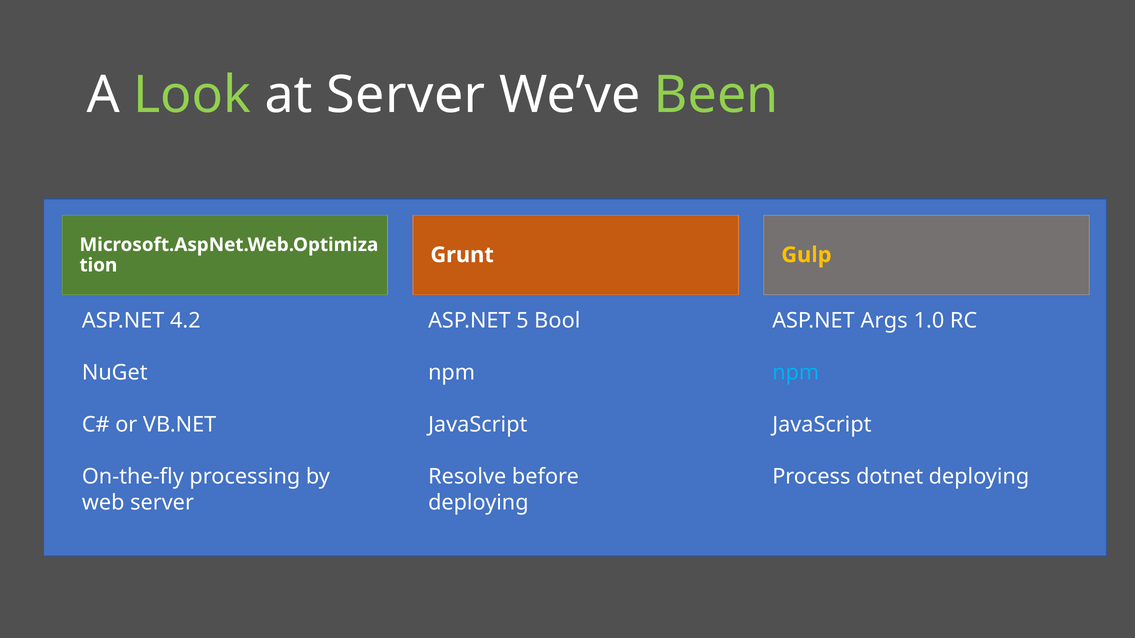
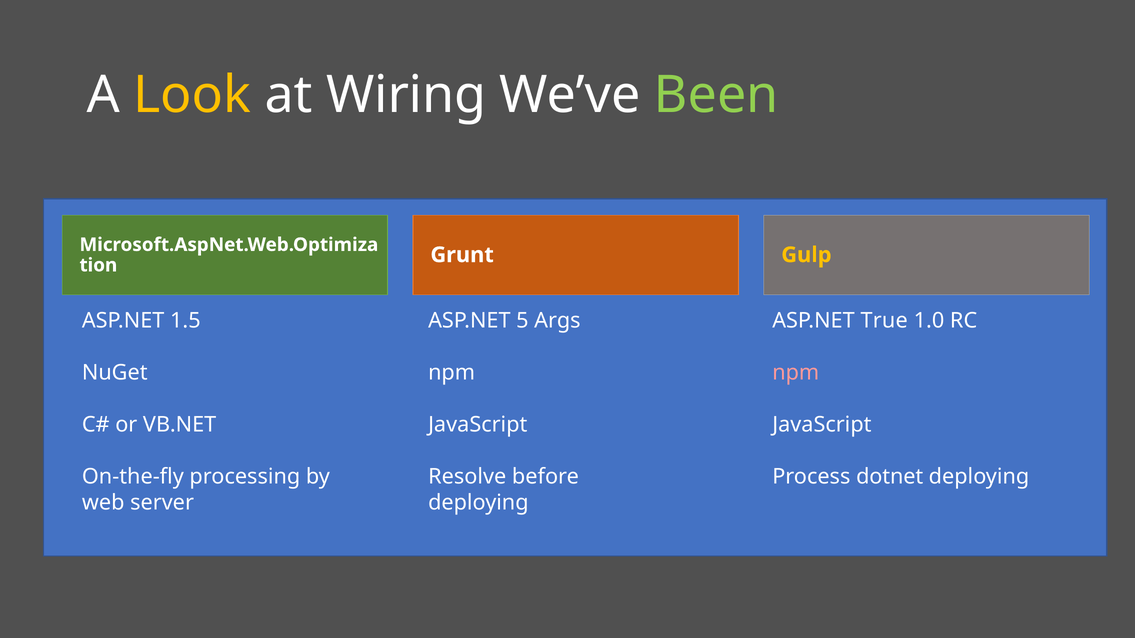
Look colour: light green -> yellow
at Server: Server -> Wiring
4.2: 4.2 -> 1.5
Bool: Bool -> Args
Args: Args -> True
npm at (796, 373) colour: light blue -> pink
